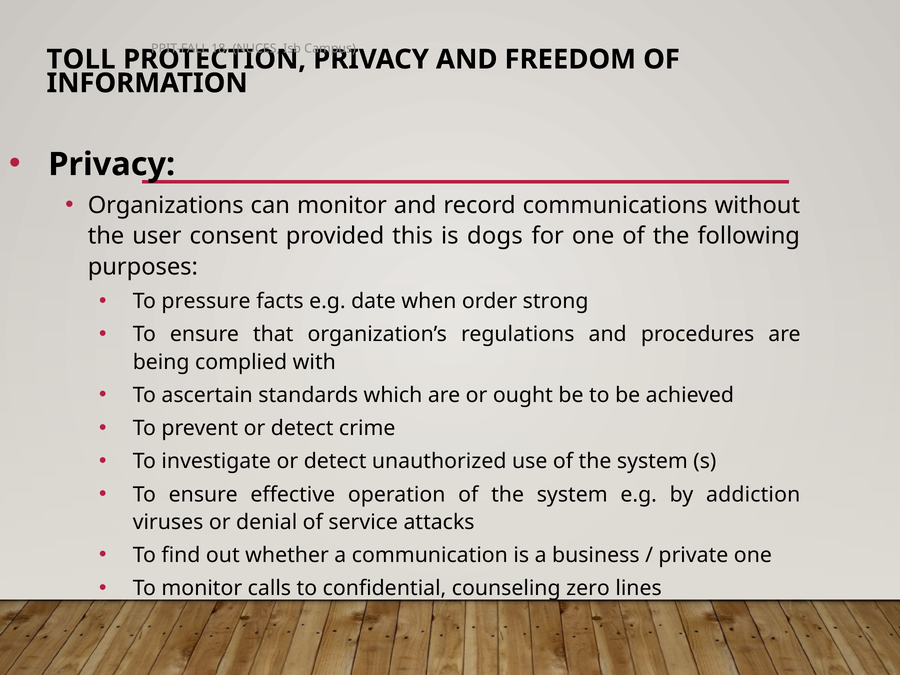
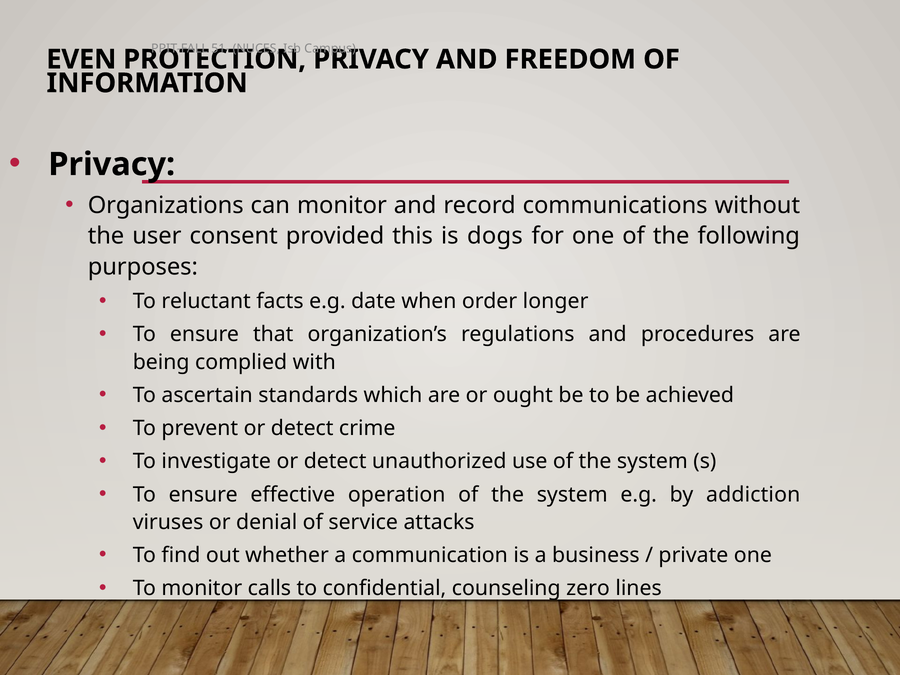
18-: 18- -> 51-
TOLL: TOLL -> EVEN
pressure: pressure -> reluctant
strong: strong -> longer
